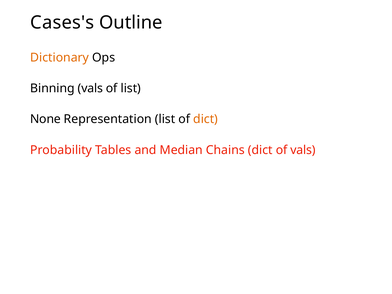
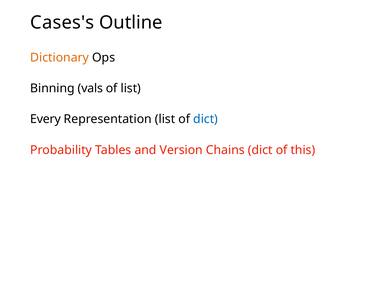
None: None -> Every
dict at (206, 119) colour: orange -> blue
Median: Median -> Version
of vals: vals -> this
